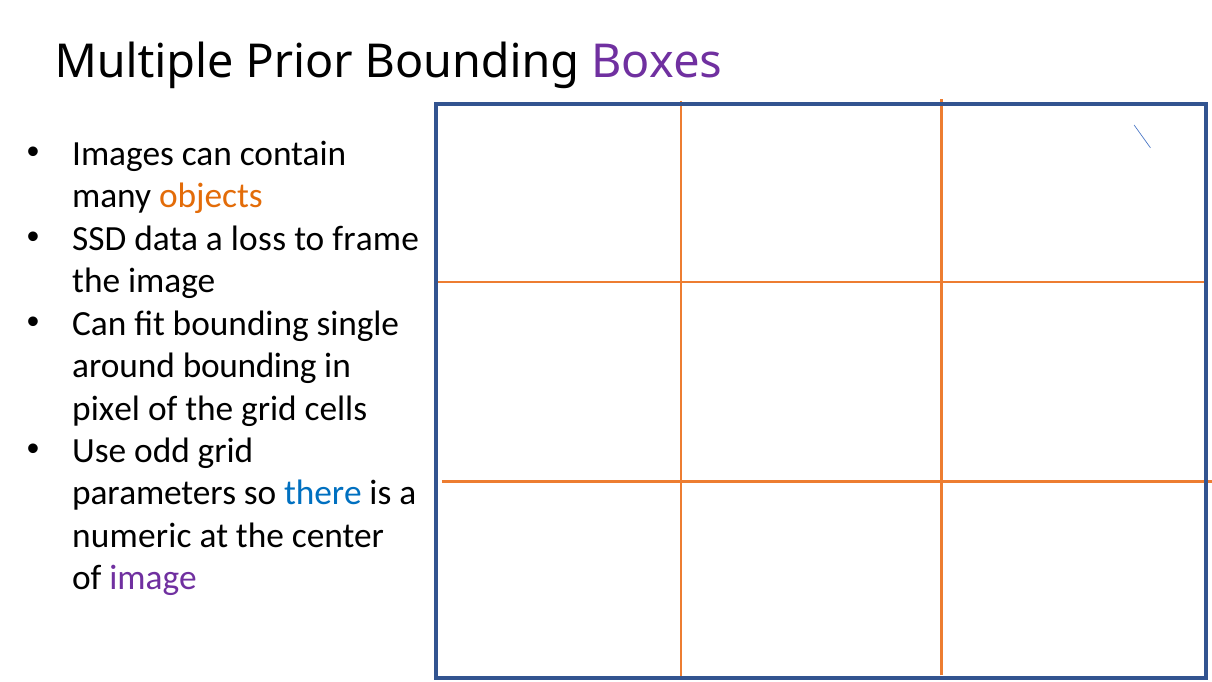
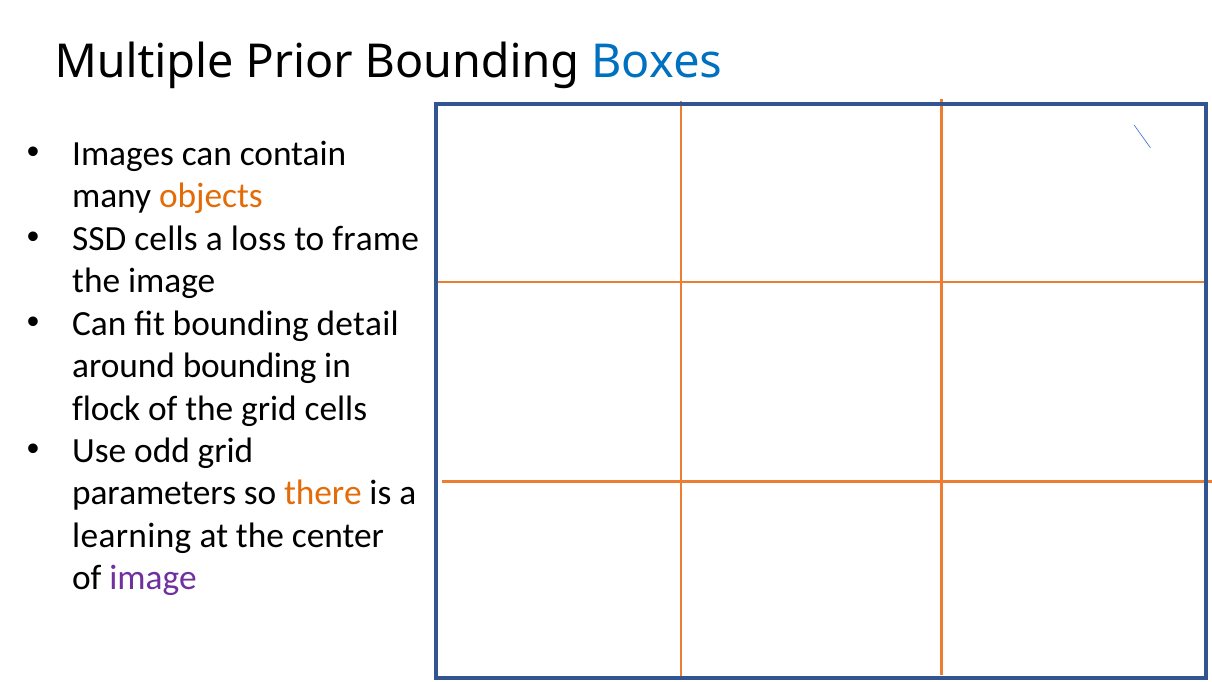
Boxes colour: purple -> blue
SSD data: data -> cells
single: single -> detail
pixel: pixel -> flock
there colour: blue -> orange
numeric: numeric -> learning
